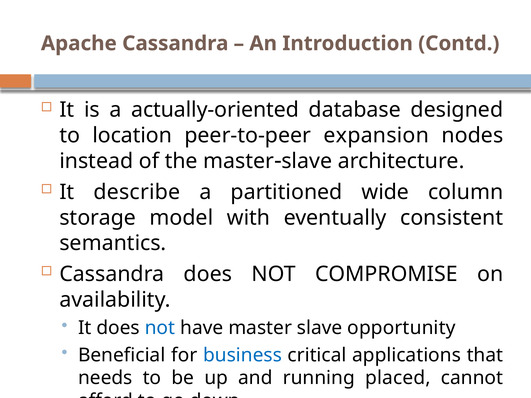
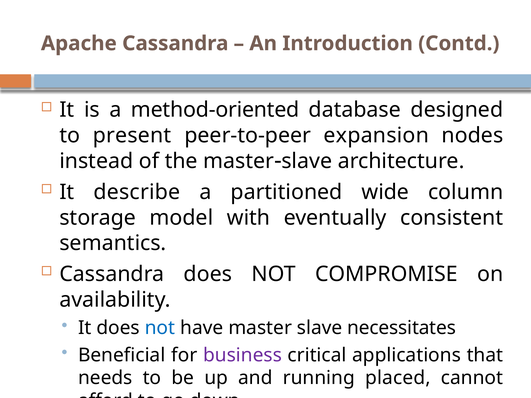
actually-oriented: actually-oriented -> method-oriented
location: location -> present
opportunity: opportunity -> necessitates
business colour: blue -> purple
